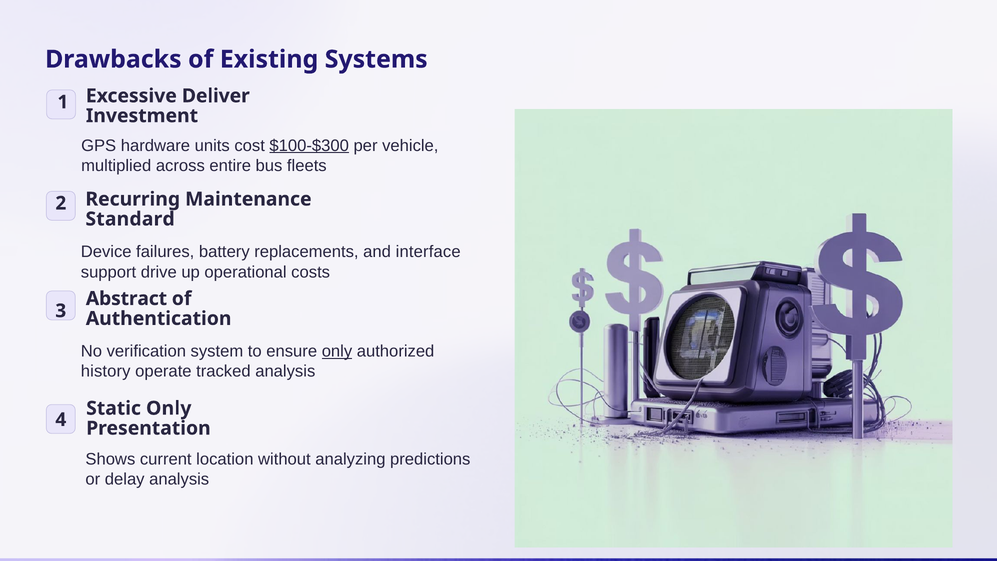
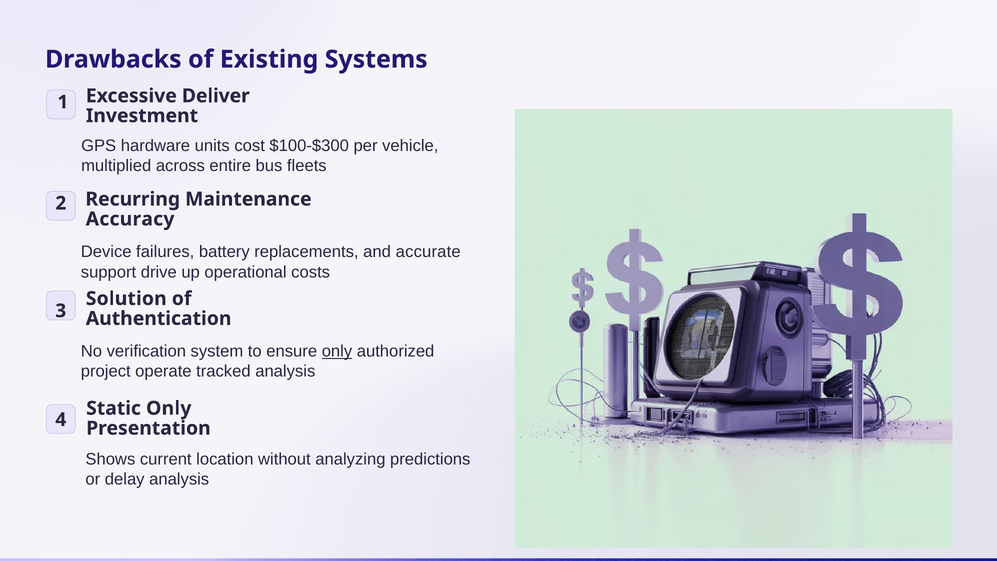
$100-$300 underline: present -> none
Standard: Standard -> Accuracy
interface: interface -> accurate
Abstract: Abstract -> Solution
history: history -> project
